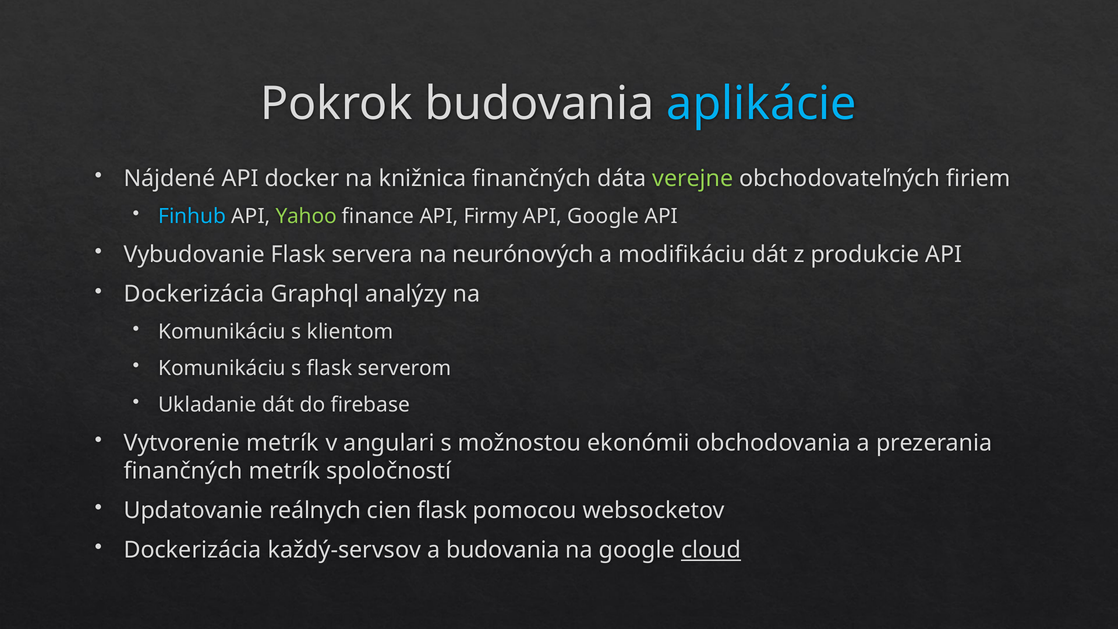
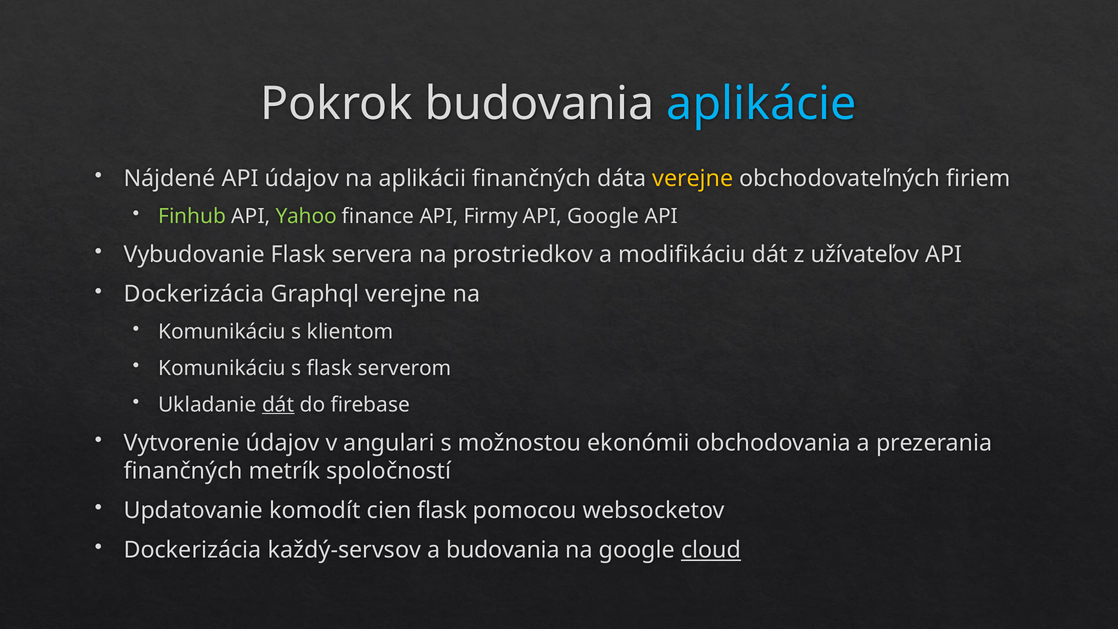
API docker: docker -> údajov
knižnica: knižnica -> aplikácii
verejne at (693, 179) colour: light green -> yellow
Finhub colour: light blue -> light green
neurónových: neurónových -> prostriedkov
produkcie: produkcie -> užívateľov
Graphql analýzy: analýzy -> verejne
dát at (278, 405) underline: none -> present
Vytvorenie metrík: metrík -> údajov
reálnych: reálnych -> komodít
